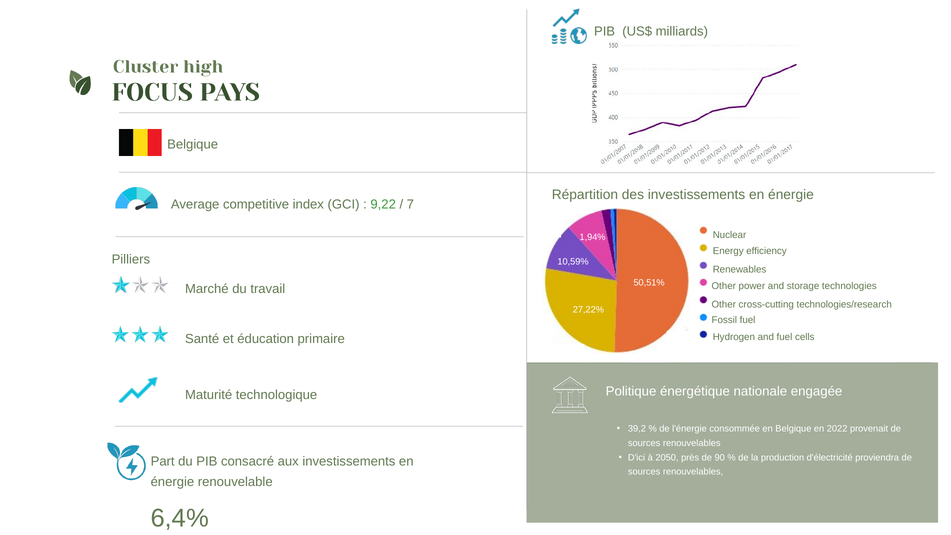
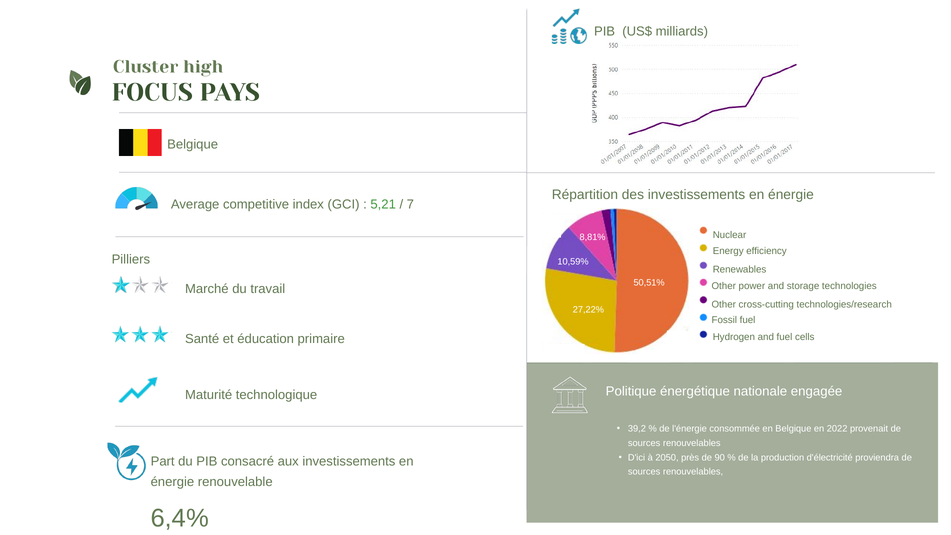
9,22: 9,22 -> 5,21
1,94%: 1,94% -> 8,81%
